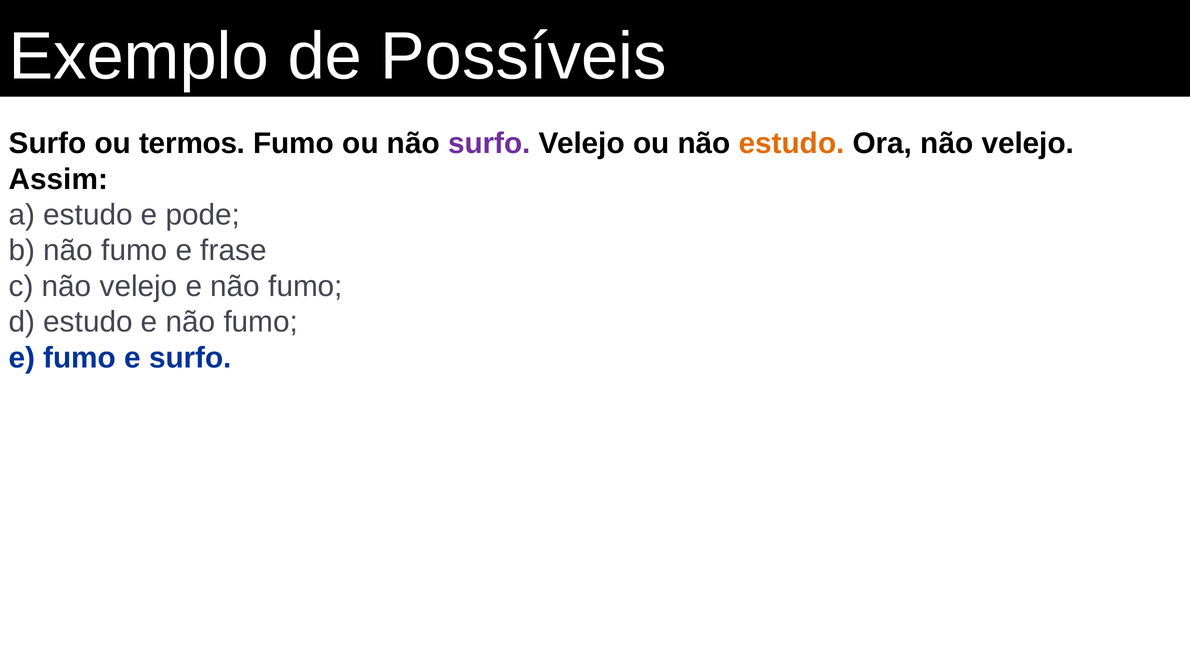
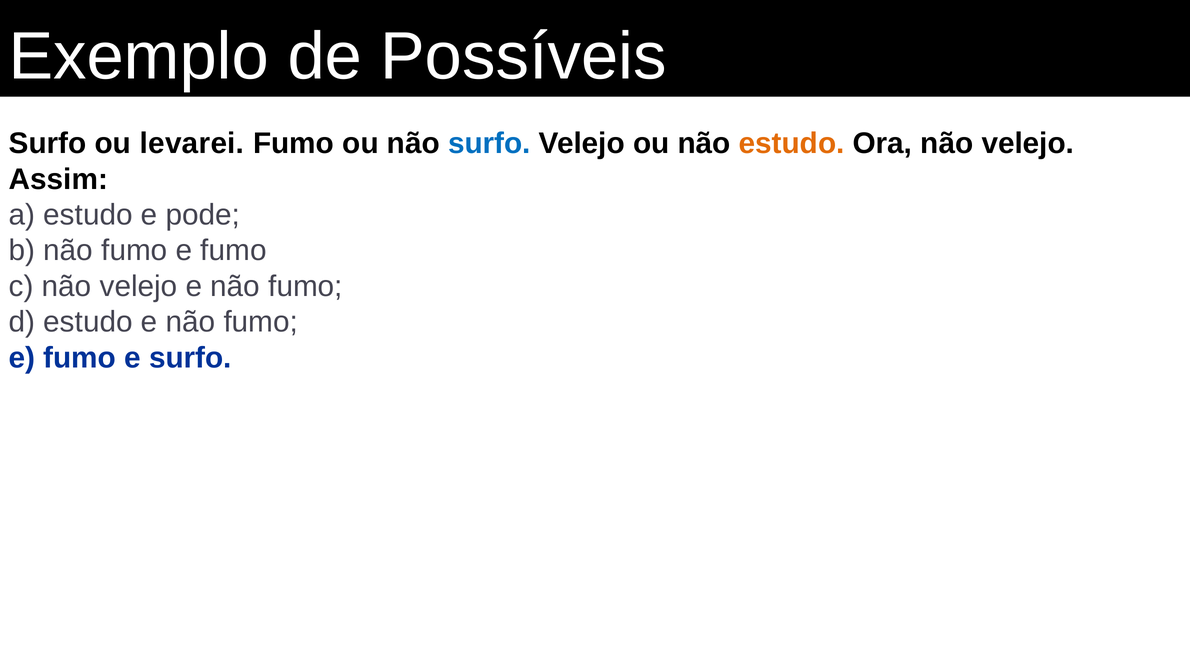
termos: termos -> levarei
surfo at (489, 143) colour: purple -> blue
frase at (234, 250): frase -> fumo
